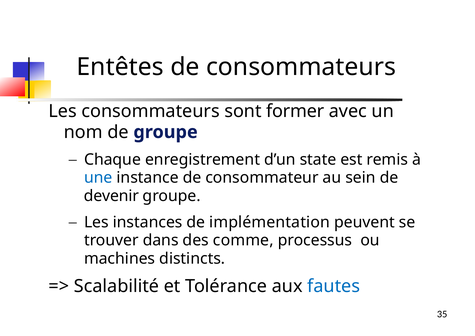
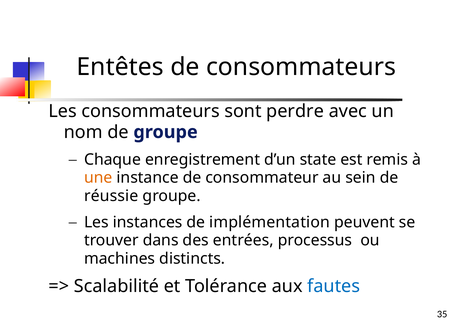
former: former -> perdre
une colour: blue -> orange
devenir: devenir -> réussie
comme: comme -> entrées
